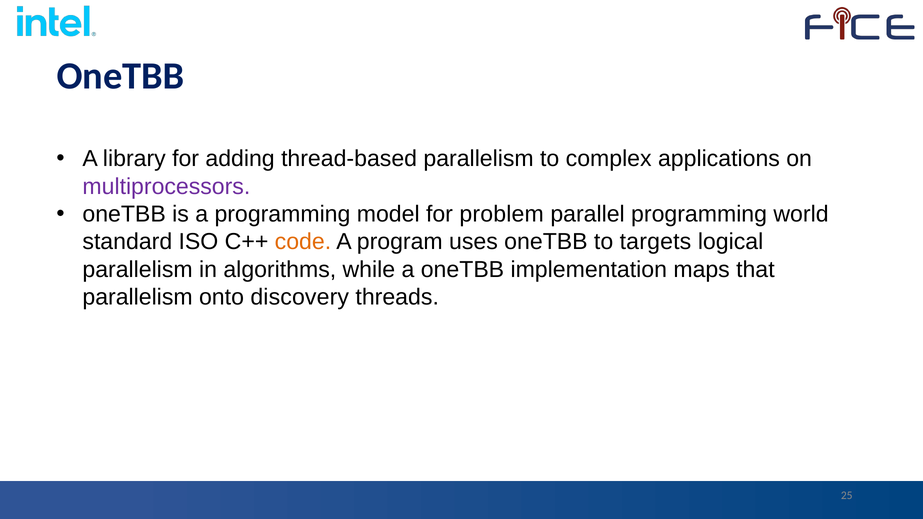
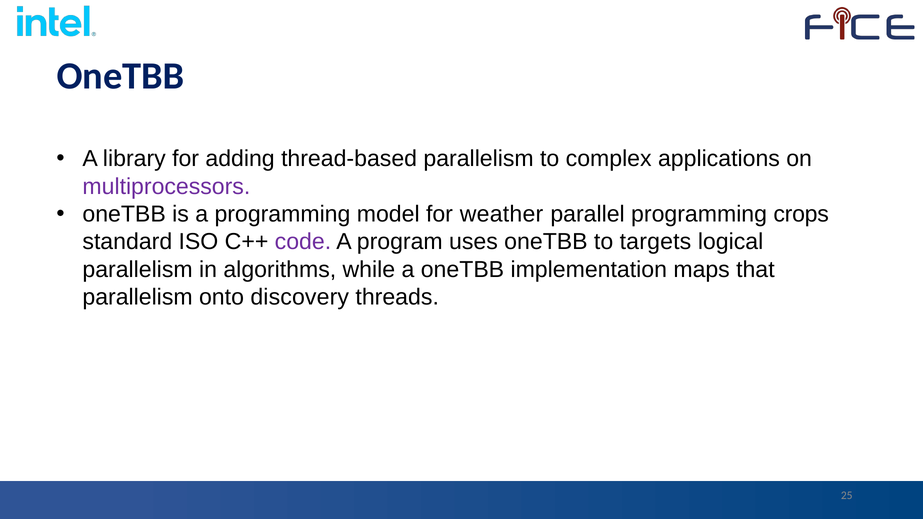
problem: problem -> weather
world: world -> crops
code colour: orange -> purple
